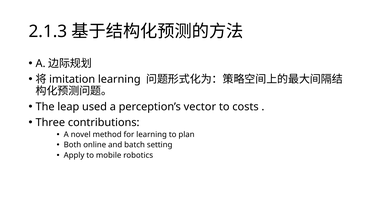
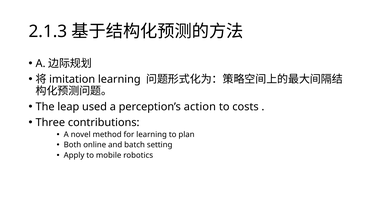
vector: vector -> action
